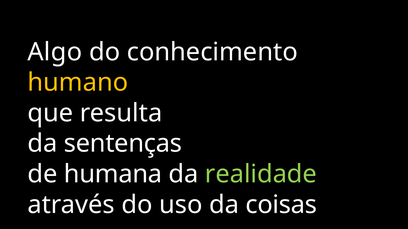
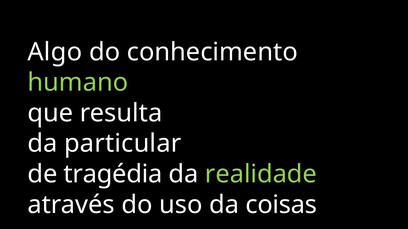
humano colour: yellow -> light green
sentenças: sentenças -> particular
humana: humana -> tragédia
